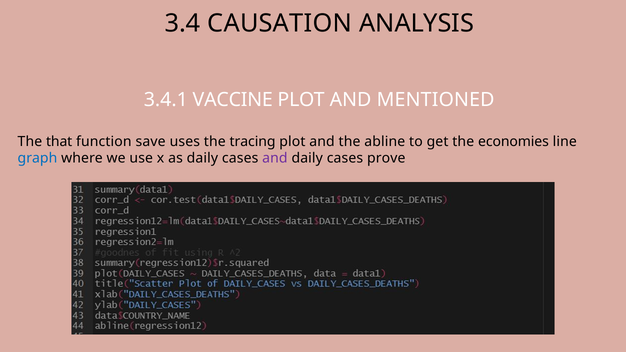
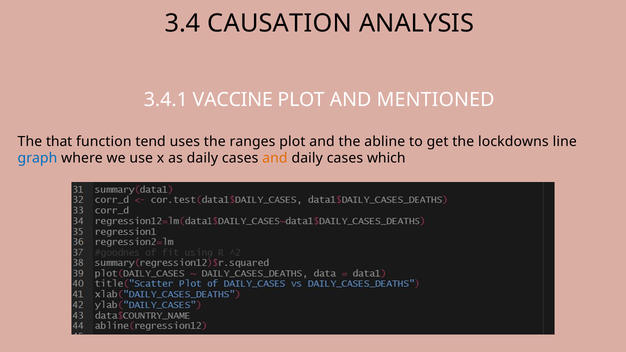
save: save -> tend
tracing: tracing -> ranges
economies: economies -> lockdowns
and at (275, 158) colour: purple -> orange
prove: prove -> which
